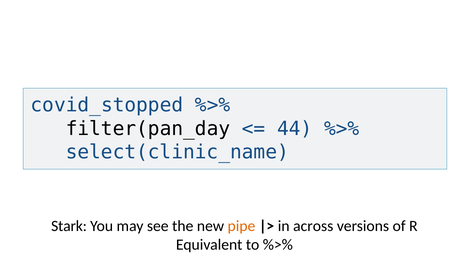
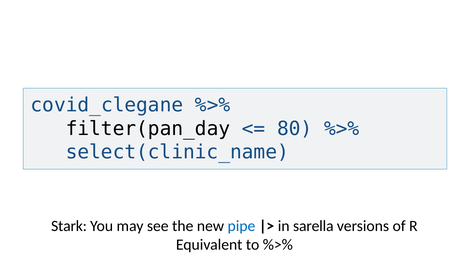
covid_stopped: covid_stopped -> covid_clegane
44: 44 -> 80
pipe colour: orange -> blue
across: across -> sarella
